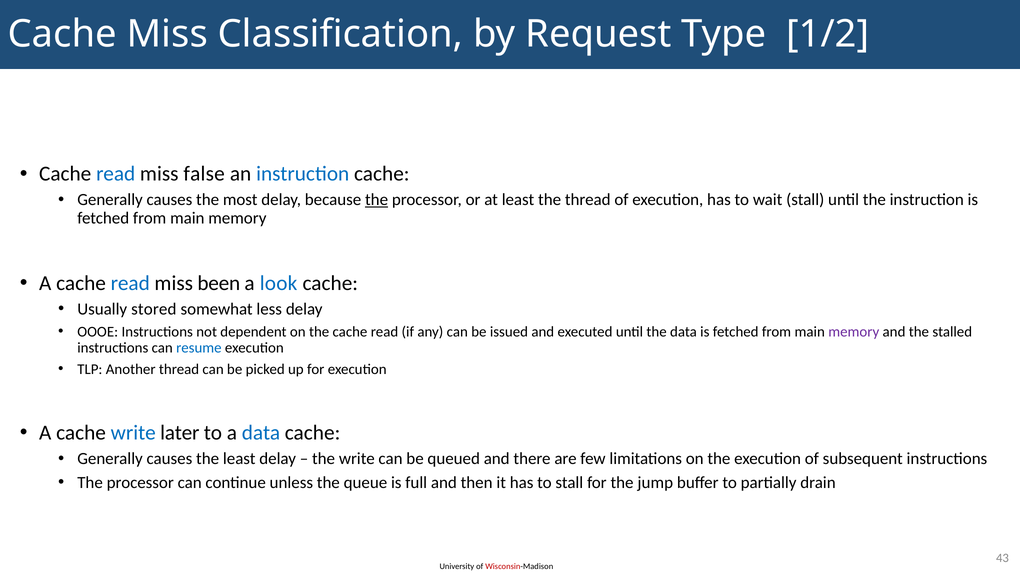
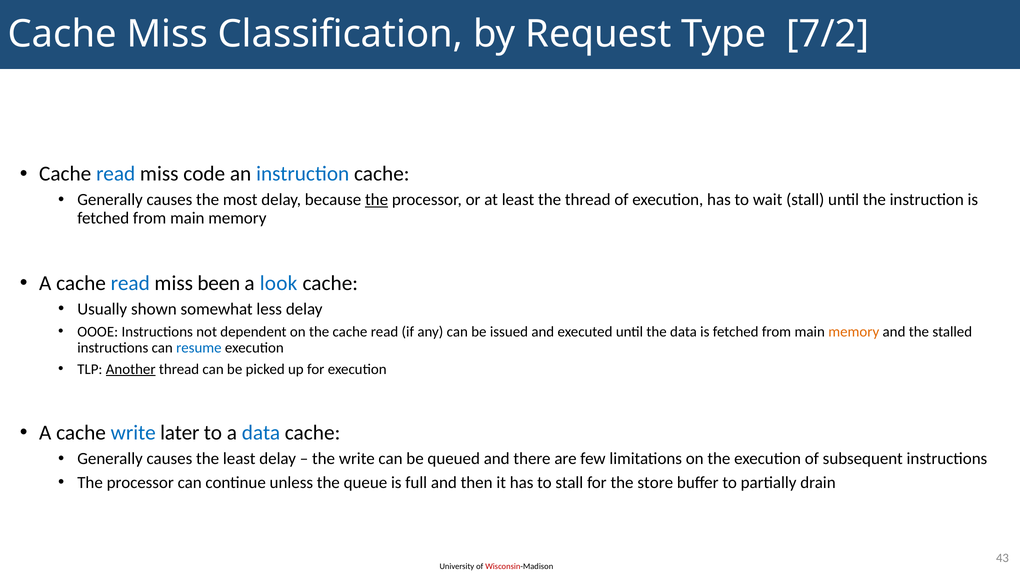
1/2: 1/2 -> 7/2
false: false -> code
stored: stored -> shown
memory at (854, 331) colour: purple -> orange
Another underline: none -> present
jump: jump -> store
